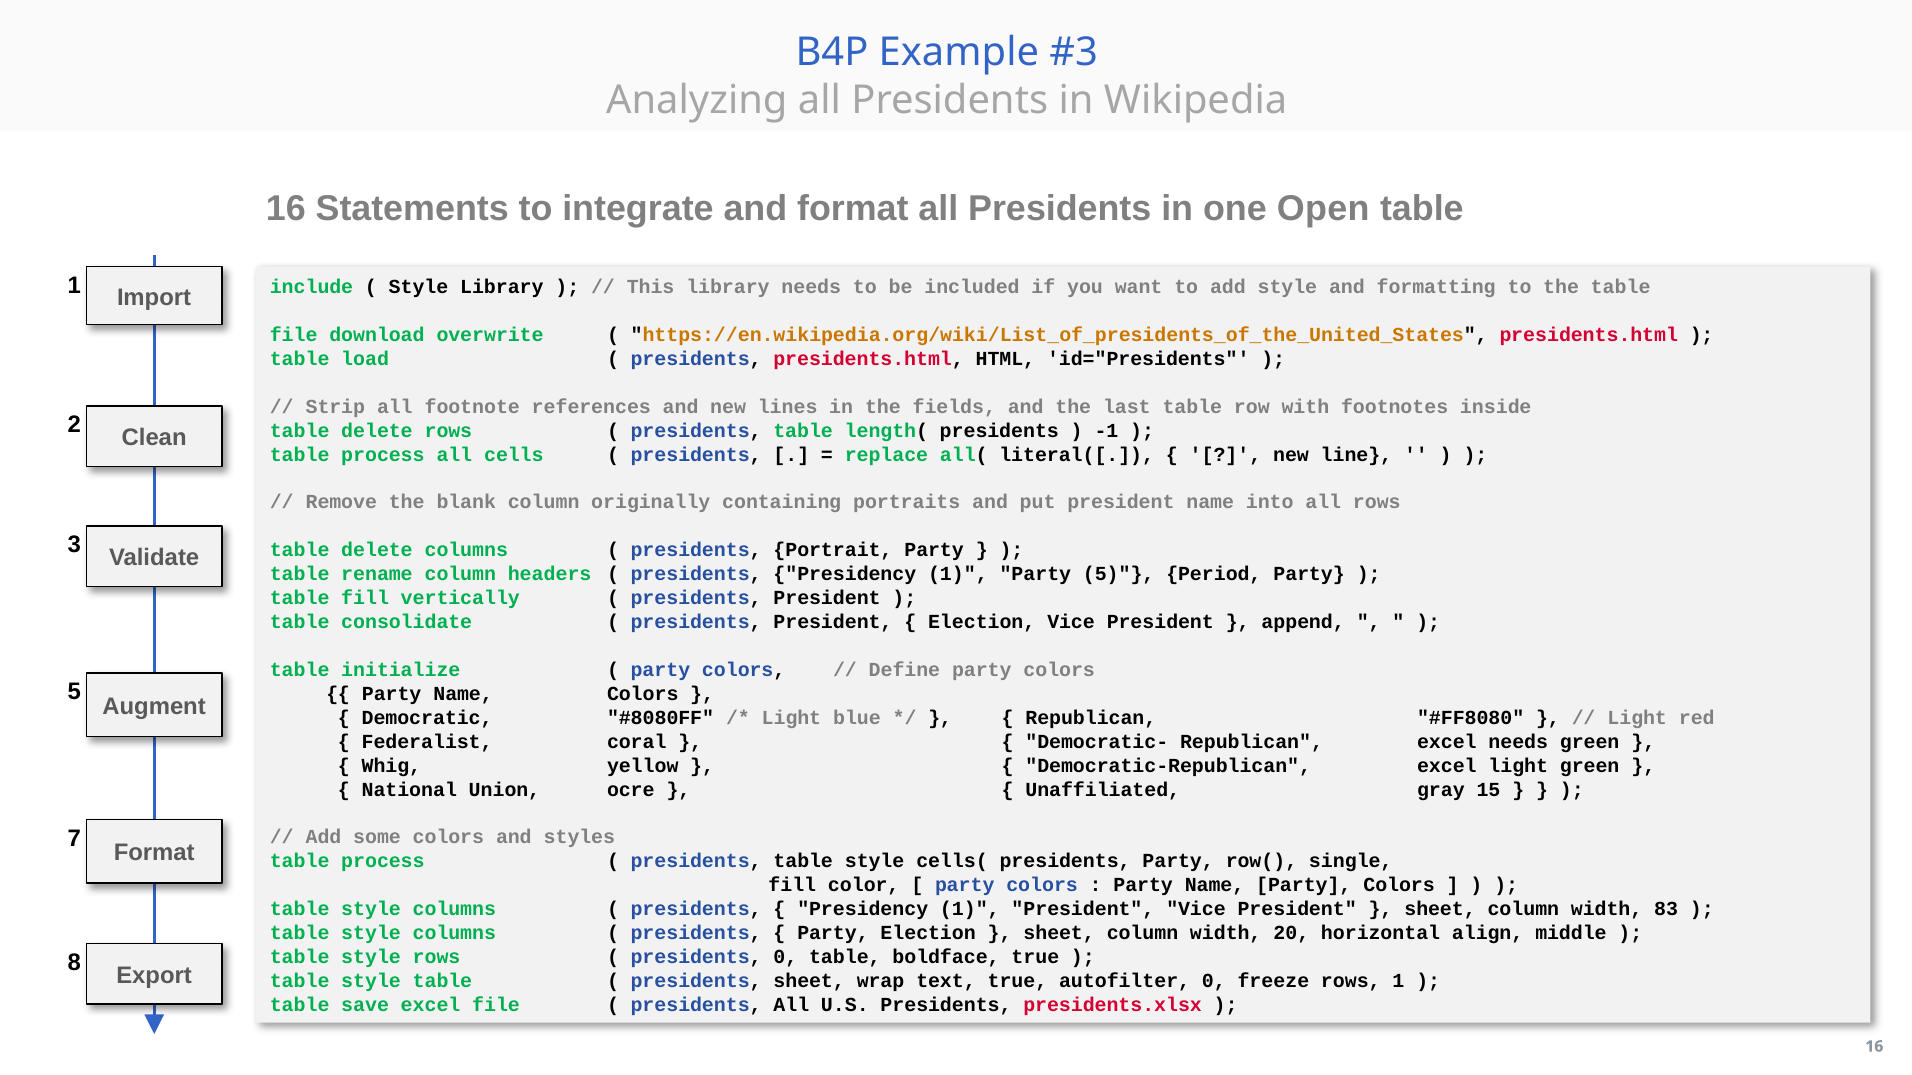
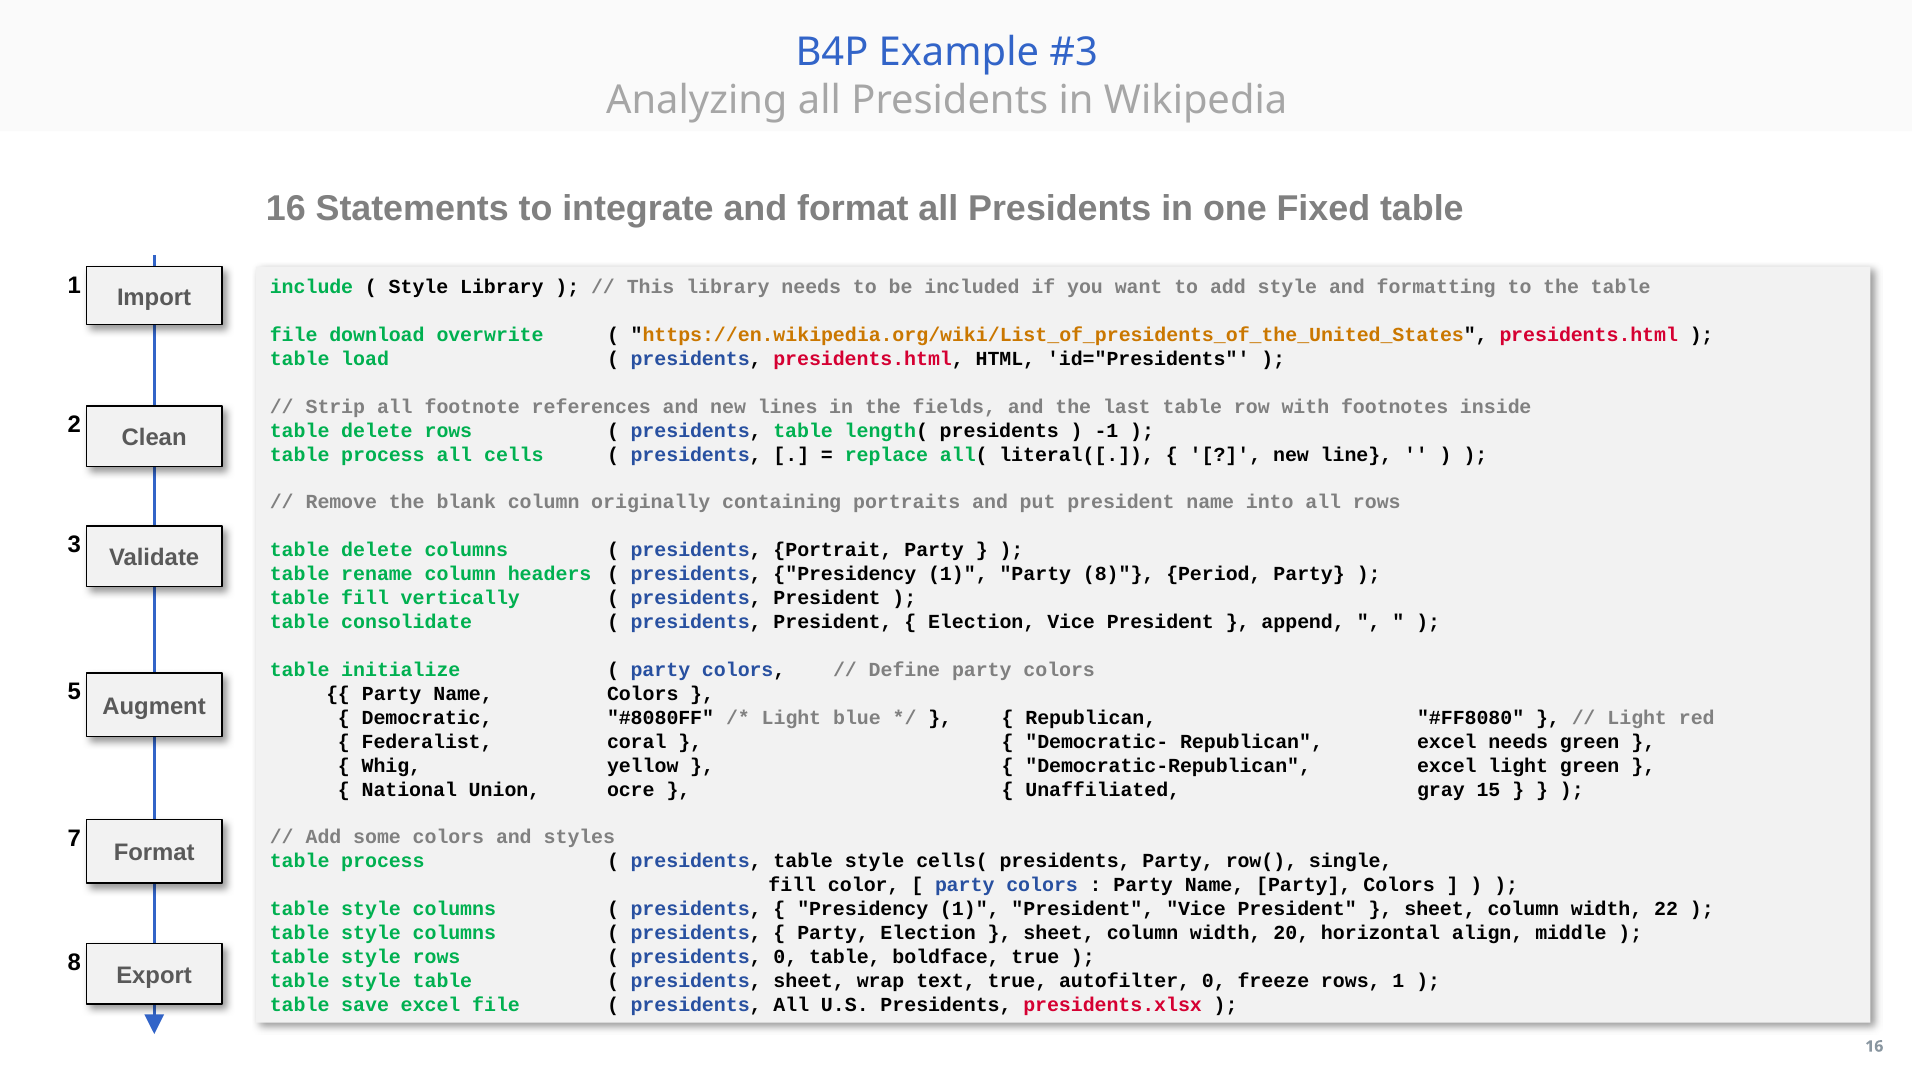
Open: Open -> Fixed
Party 5: 5 -> 8
83: 83 -> 22
